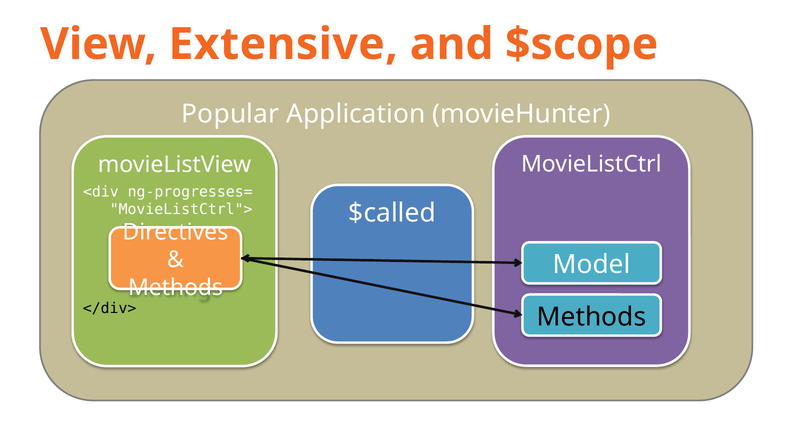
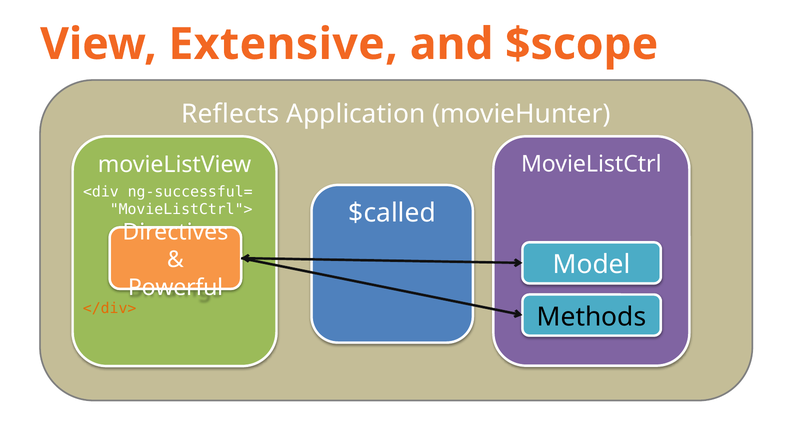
Popular: Popular -> Reflects
ng-progresses=: ng-progresses= -> ng-successful=
Methods at (176, 287): Methods -> Powerful
</div> colour: black -> orange
